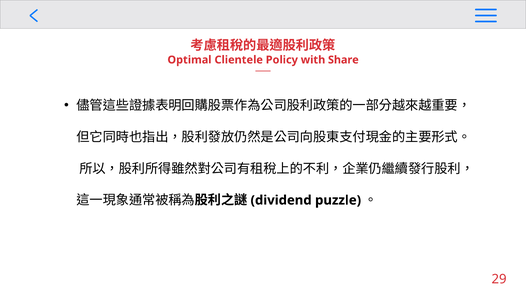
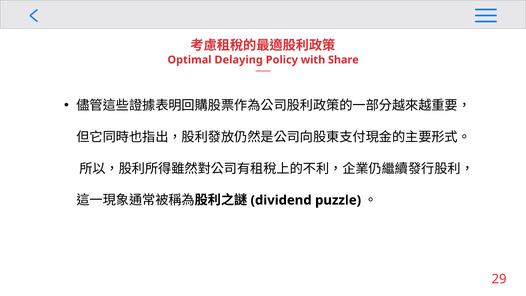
Clientele: Clientele -> Delaying
